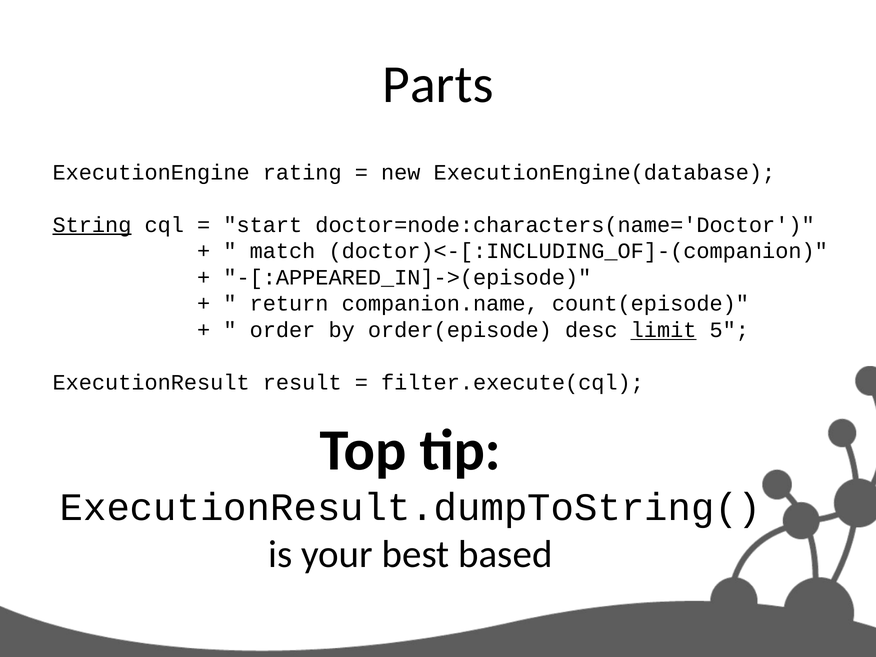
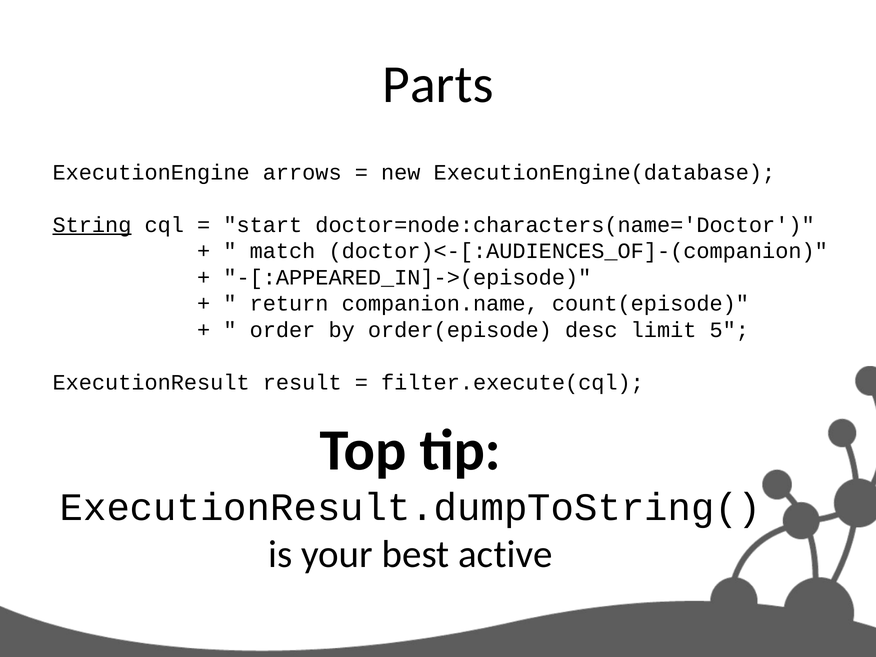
rating: rating -> arrows
doctor)<-[:INCLUDING_OF]-(companion: doctor)<-[:INCLUDING_OF]-(companion -> doctor)<-[:AUDIENCES_OF]-(companion
limit underline: present -> none
based: based -> active
